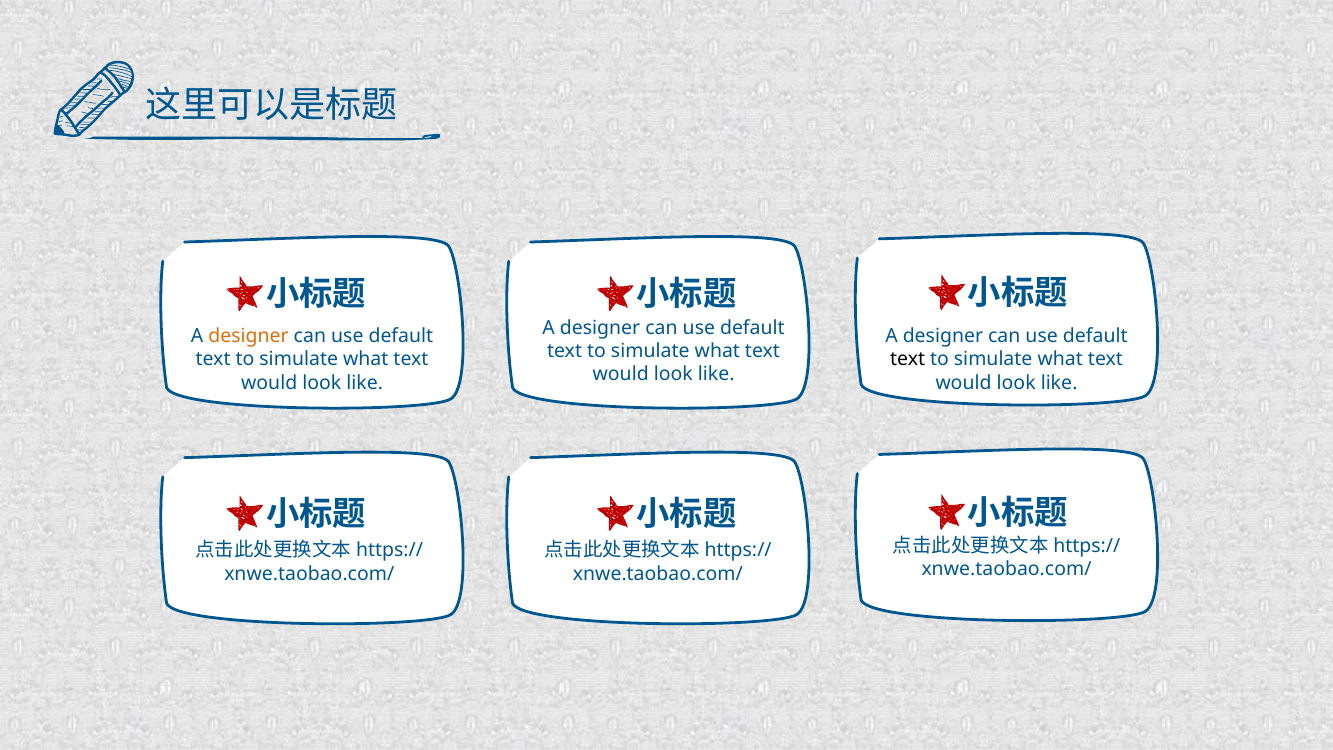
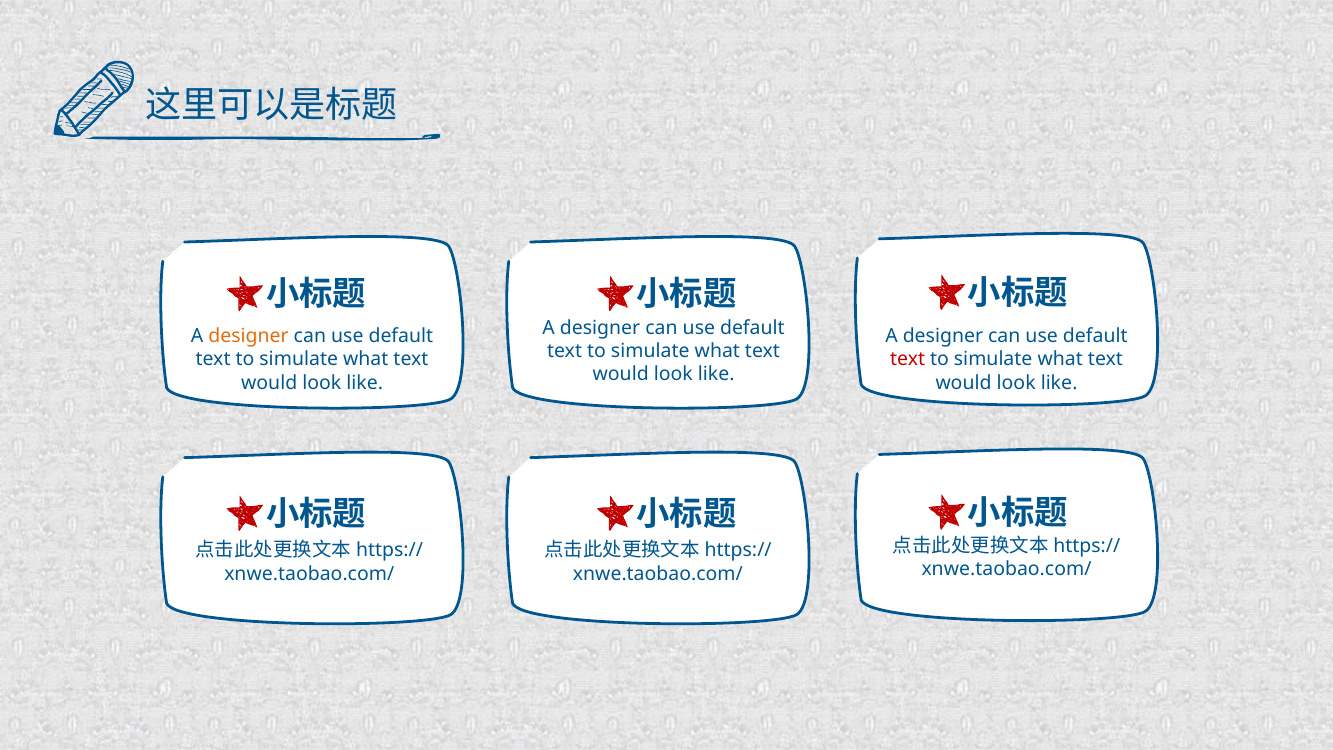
text at (908, 359) colour: black -> red
